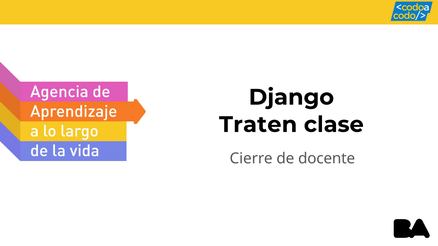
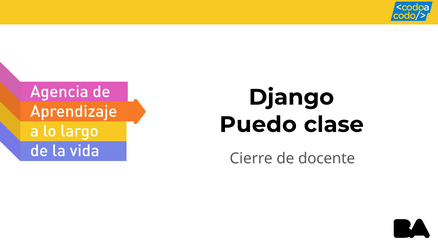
Traten: Traten -> Puedo
